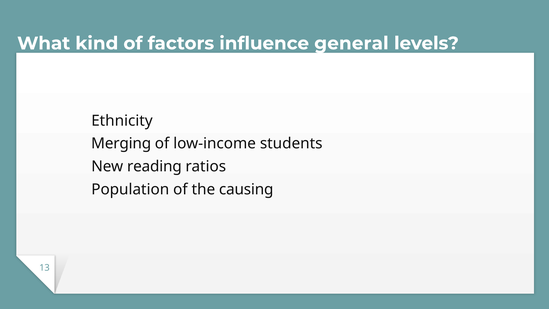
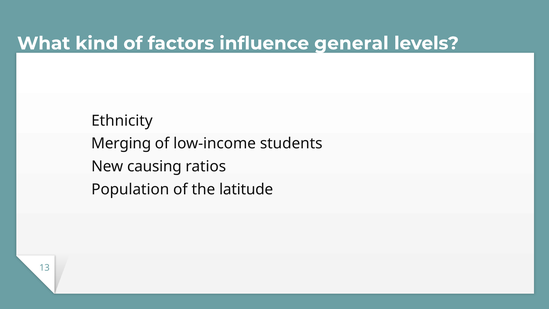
reading: reading -> causing
causing: causing -> latitude
